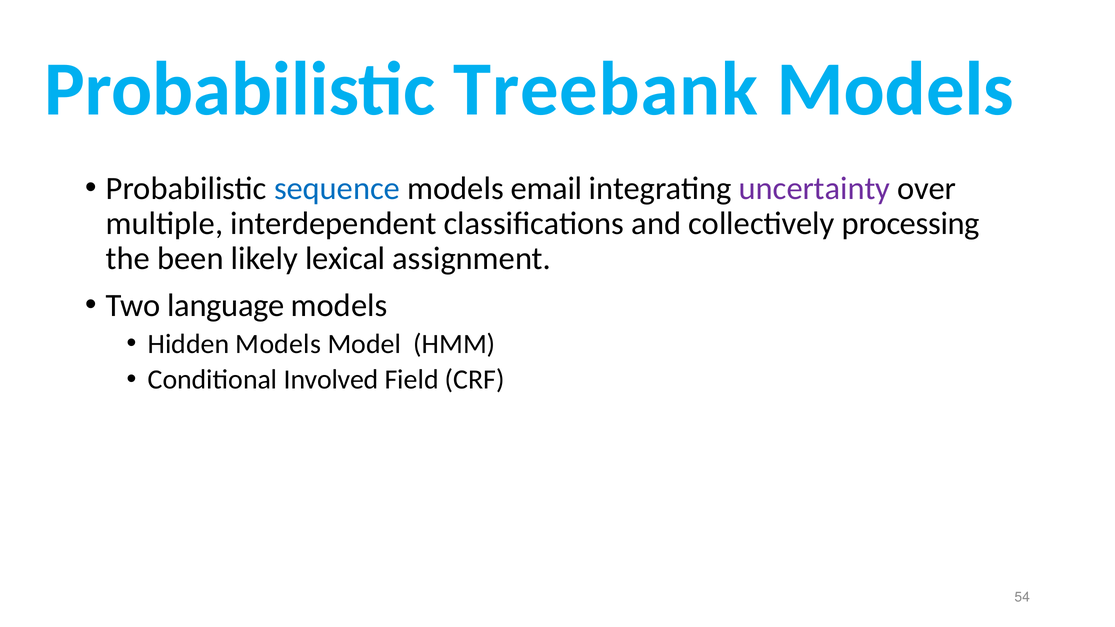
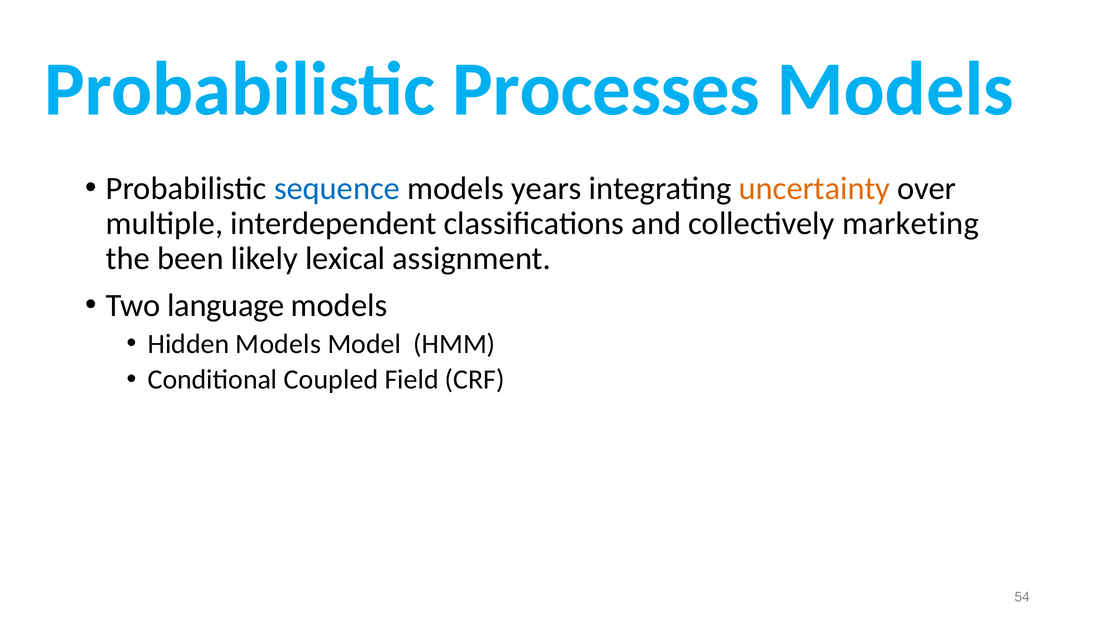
Treebank: Treebank -> Processes
email: email -> years
uncertainty colour: purple -> orange
processing: processing -> marketing
Involved: Involved -> Coupled
